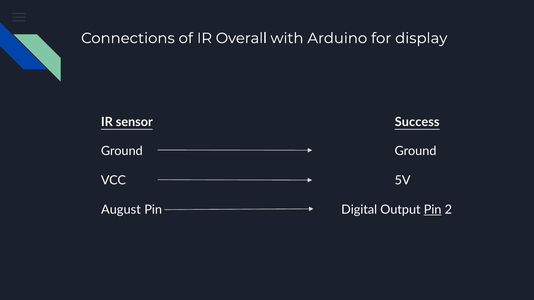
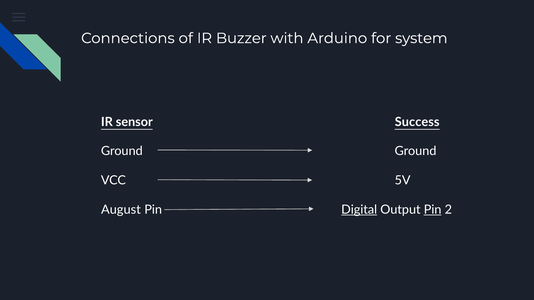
Overall: Overall -> Buzzer
display: display -> system
Digital underline: none -> present
